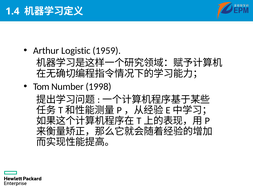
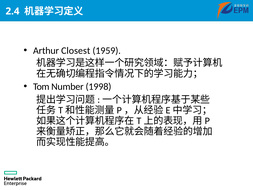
1.4: 1.4 -> 2.4
Logistic: Logistic -> Closest
